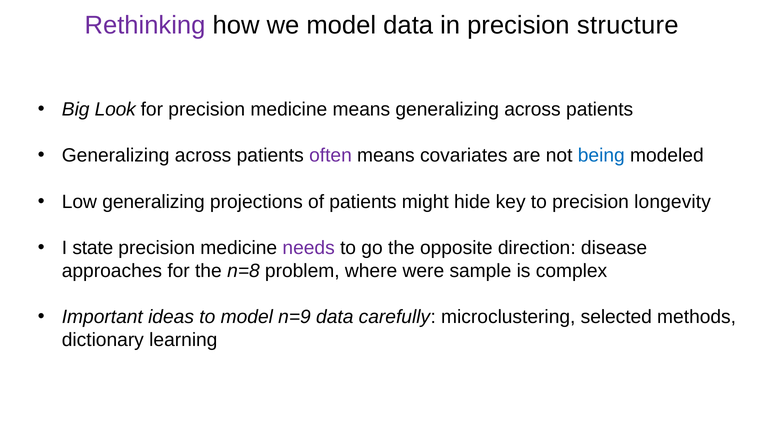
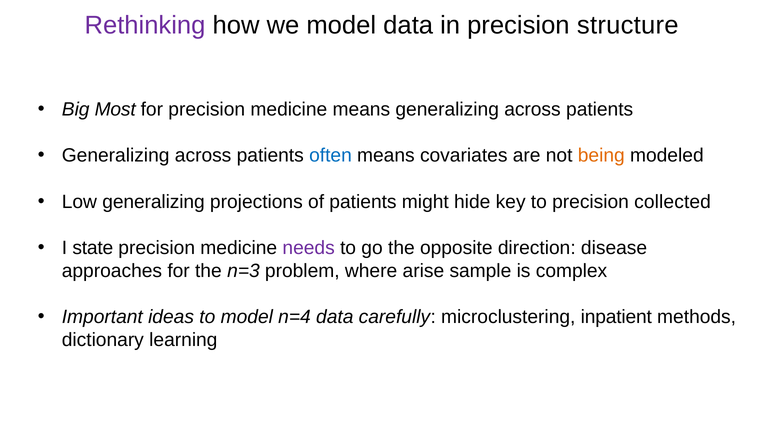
Look: Look -> Most
often colour: purple -> blue
being colour: blue -> orange
longevity: longevity -> collected
n=8: n=8 -> n=3
were: were -> arise
n=9: n=9 -> n=4
selected: selected -> inpatient
